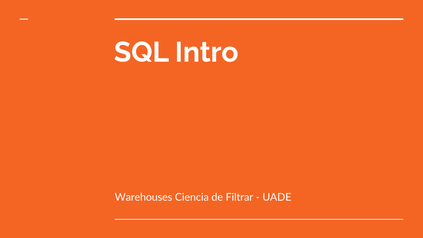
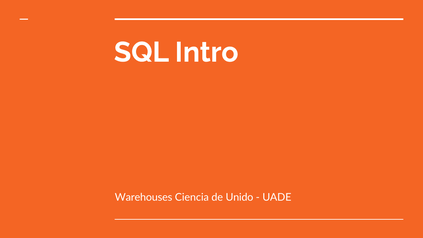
Filtrar: Filtrar -> Unido
